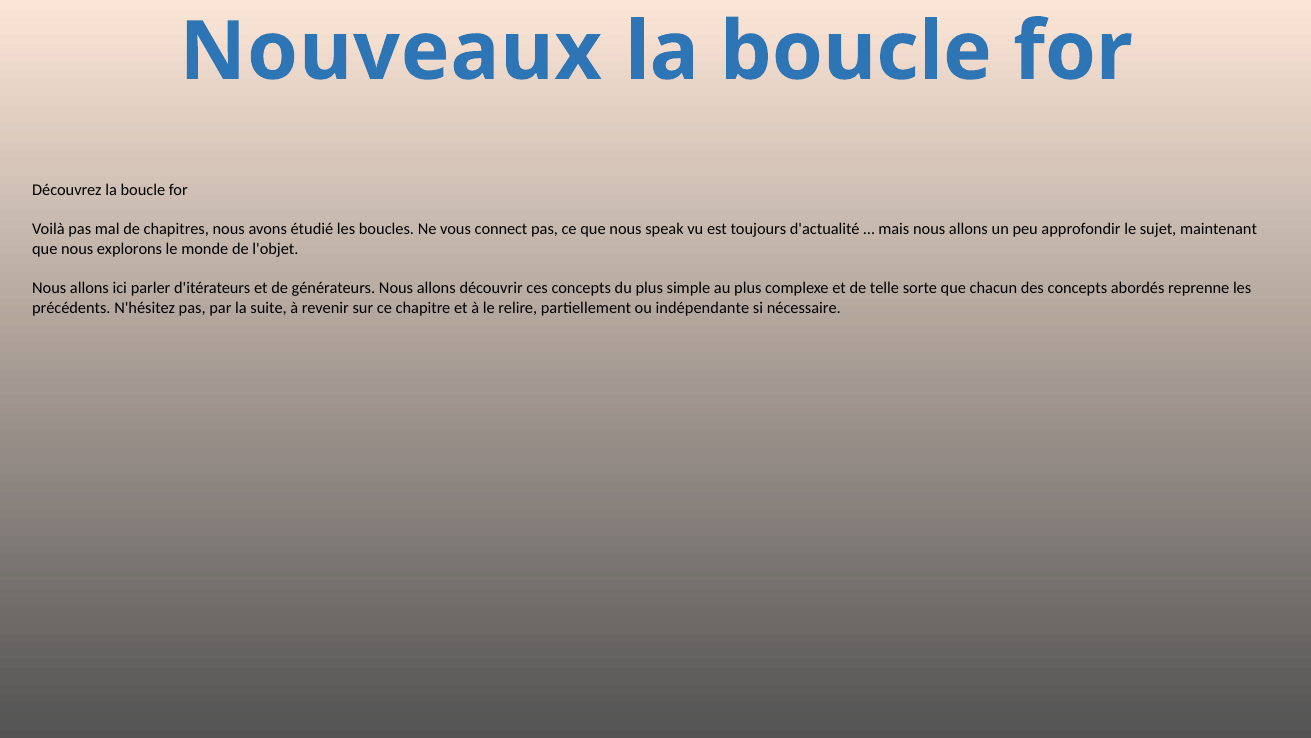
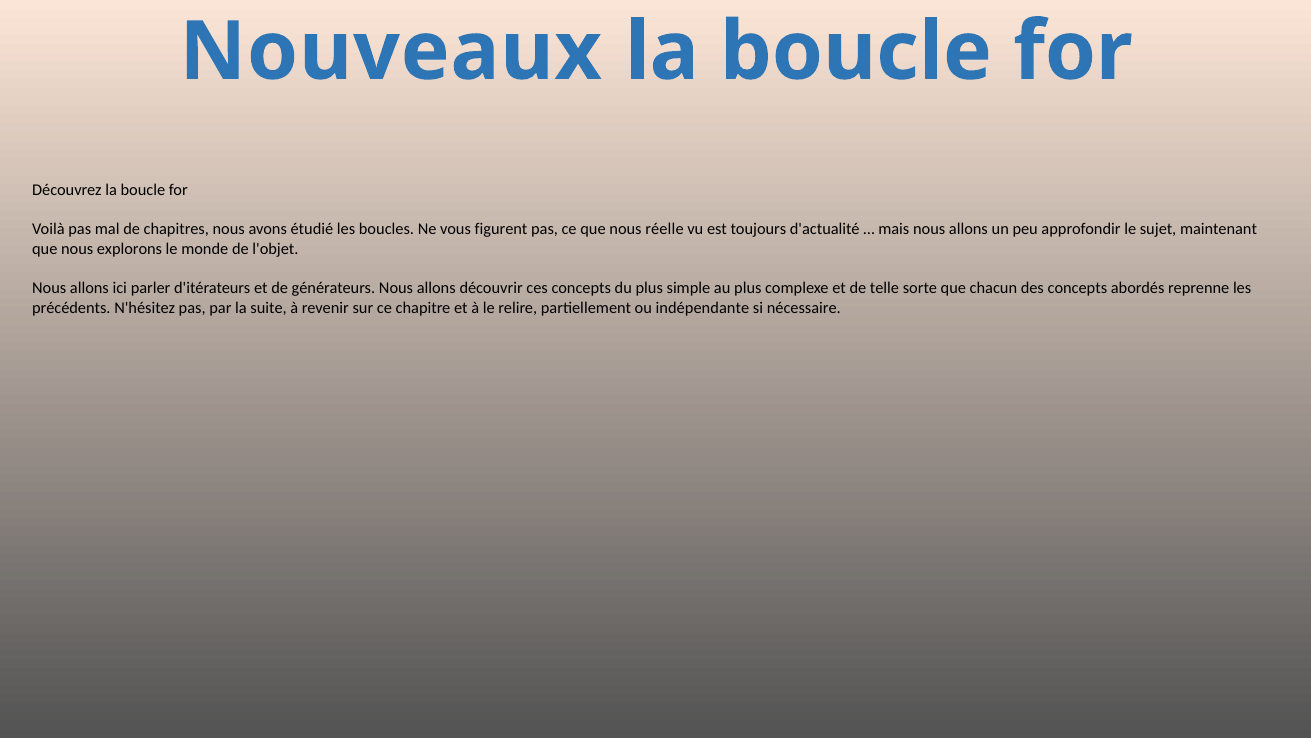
connect: connect -> figurent
speak: speak -> réelle
